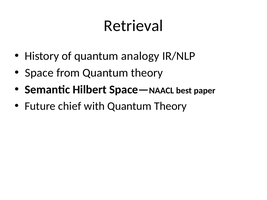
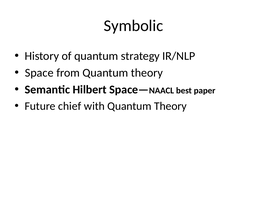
Retrieval: Retrieval -> Symbolic
analogy: analogy -> strategy
